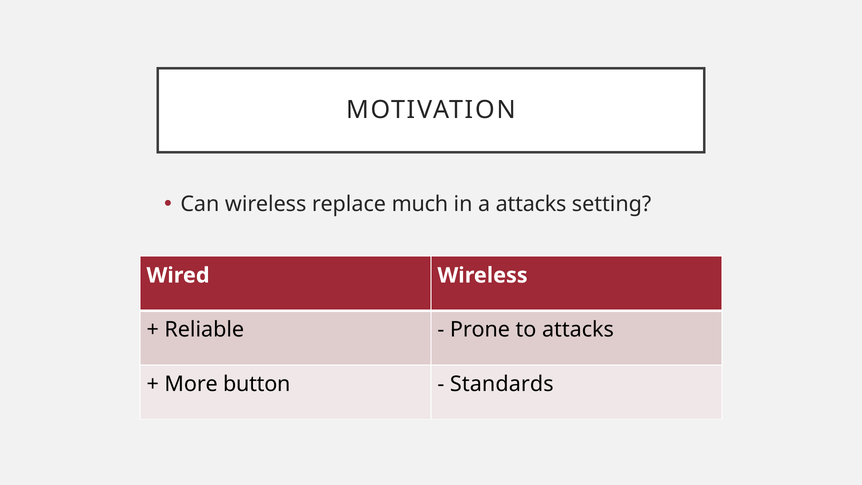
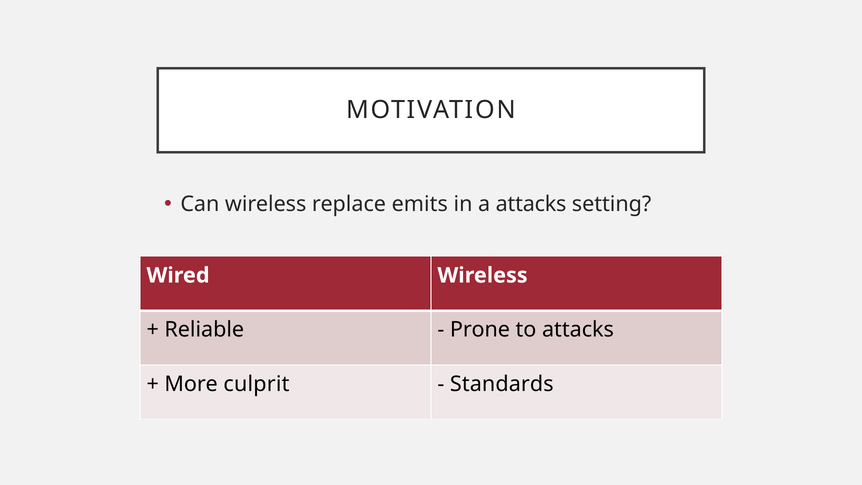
much: much -> emits
button: button -> culprit
